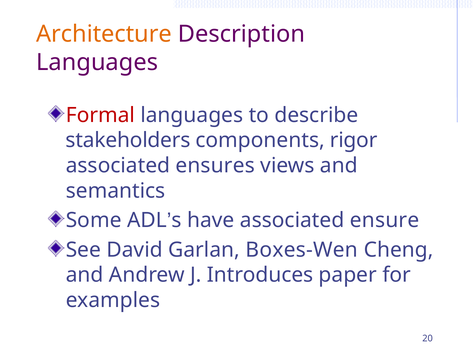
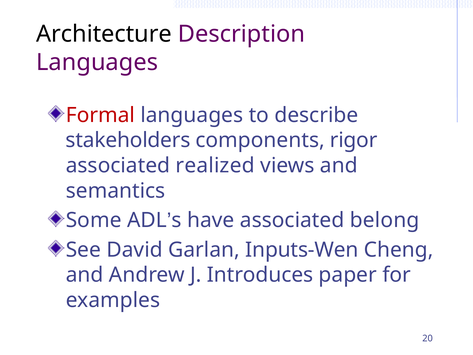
Architecture colour: orange -> black
ensures: ensures -> realized
ensure: ensure -> belong
Boxes-Wen: Boxes-Wen -> Inputs-Wen
